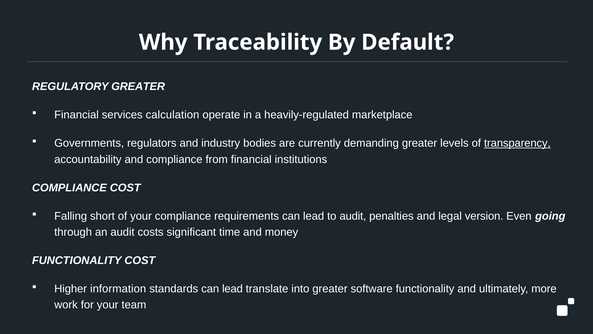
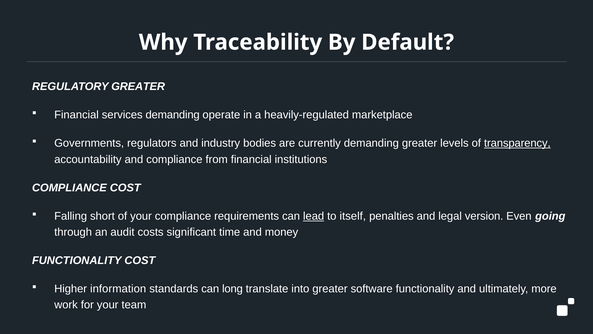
services calculation: calculation -> demanding
lead at (314, 216) underline: none -> present
to audit: audit -> itself
standards can lead: lead -> long
